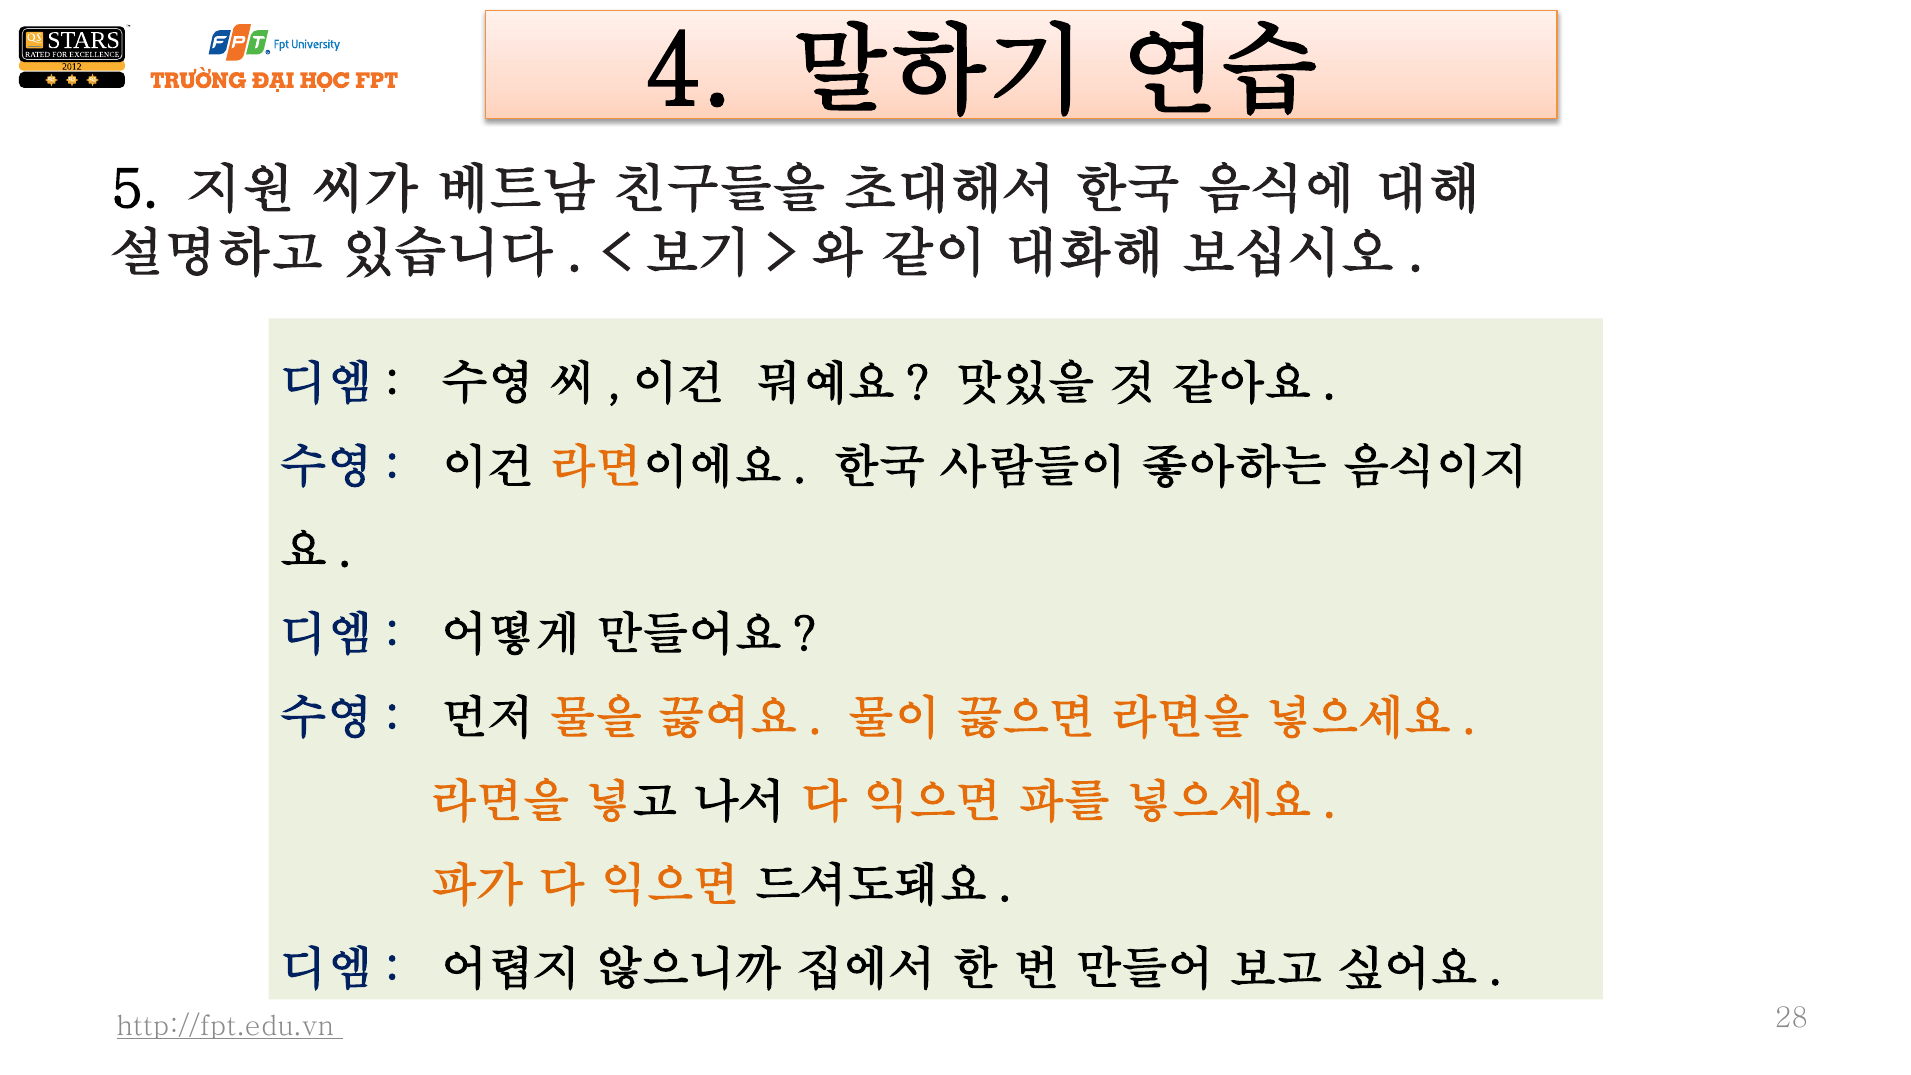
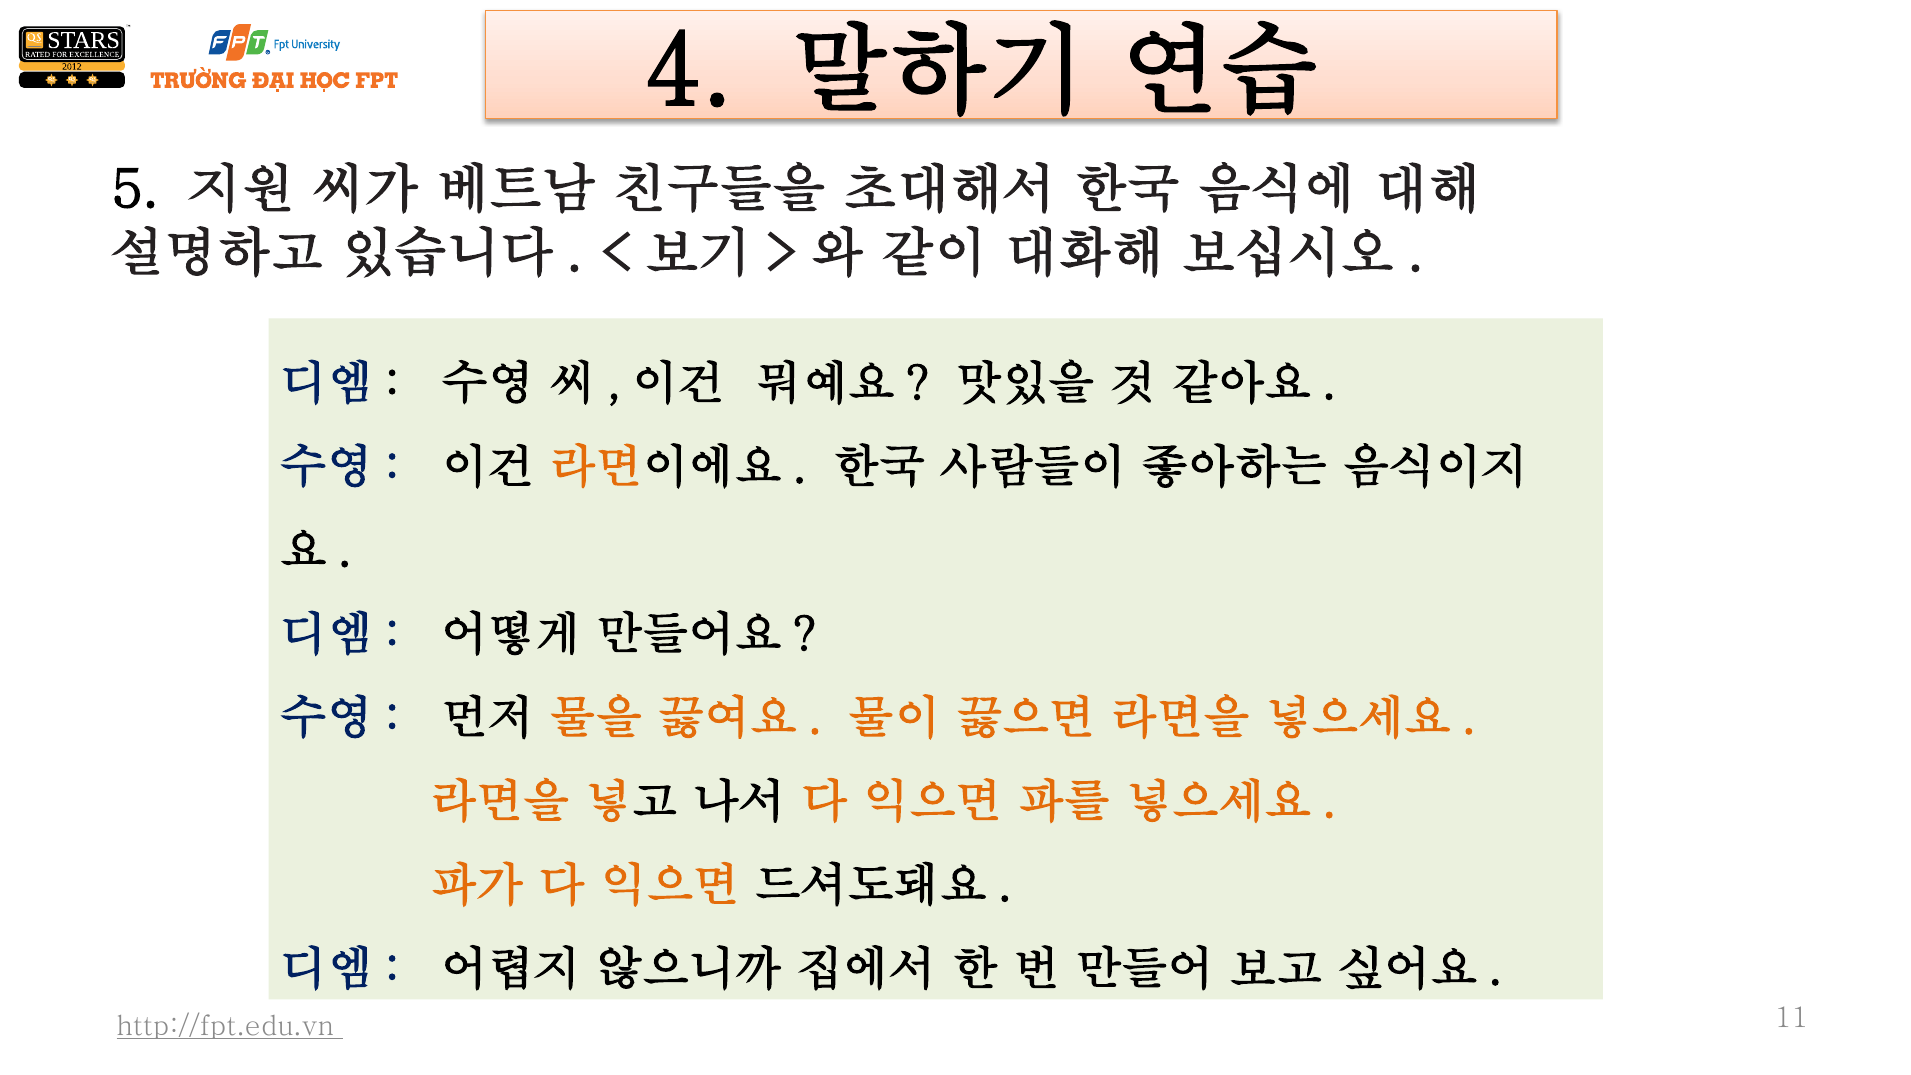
28: 28 -> 11
